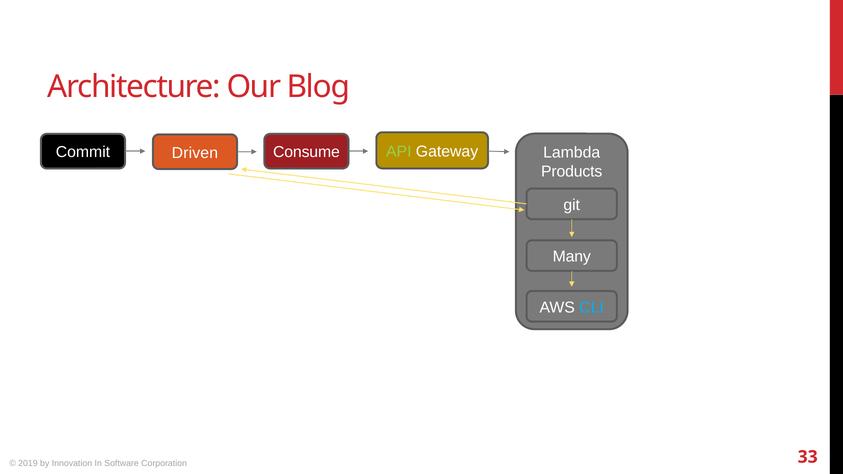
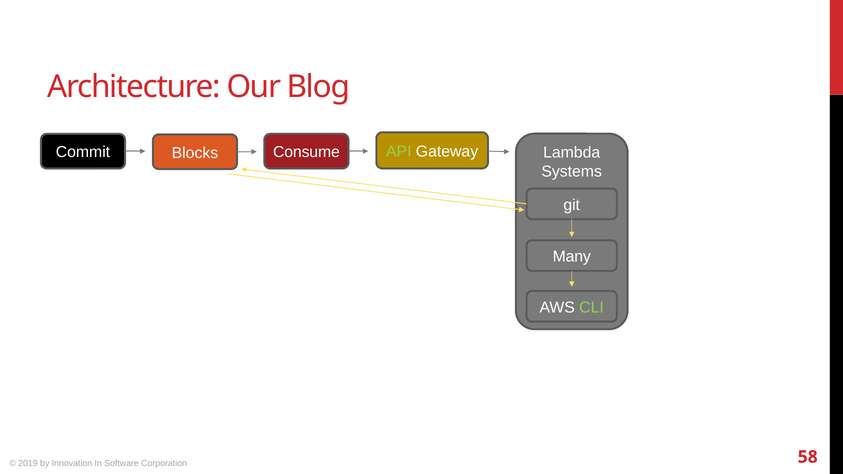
Driven: Driven -> Blocks
Products: Products -> Systems
CLI colour: light blue -> light green
33: 33 -> 58
